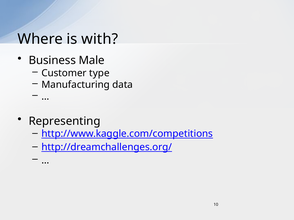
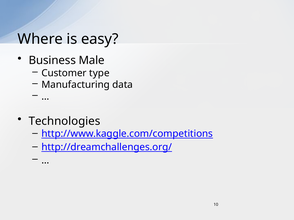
with: with -> easy
Representing: Representing -> Technologies
